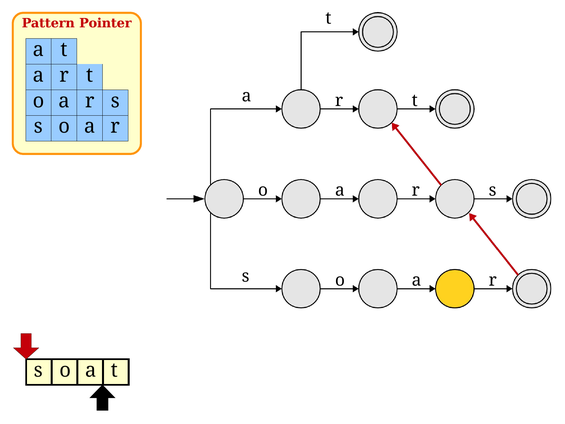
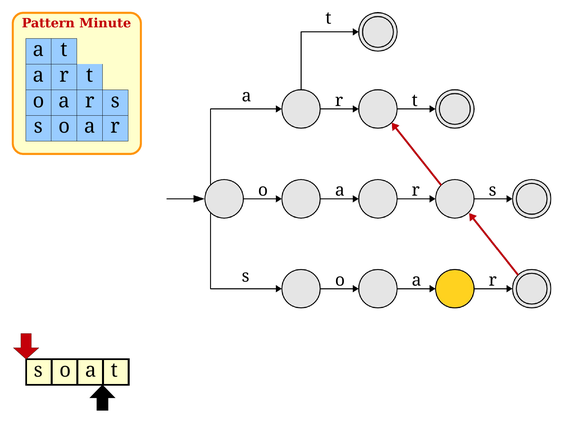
Pointer: Pointer -> Minute
